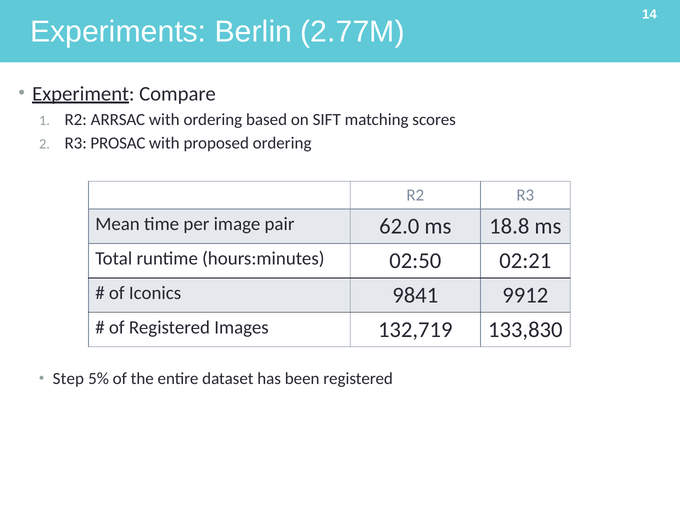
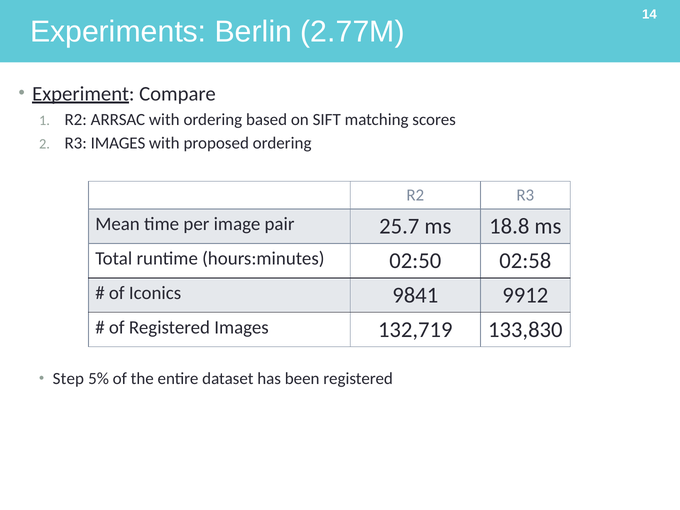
R3 PROSAC: PROSAC -> IMAGES
62.0: 62.0 -> 25.7
02:21: 02:21 -> 02:58
